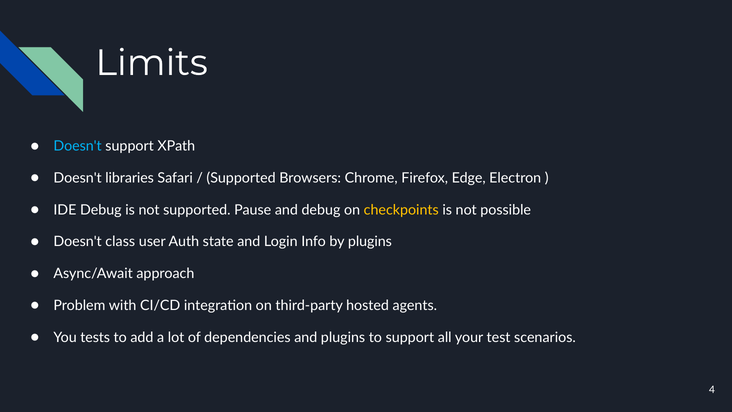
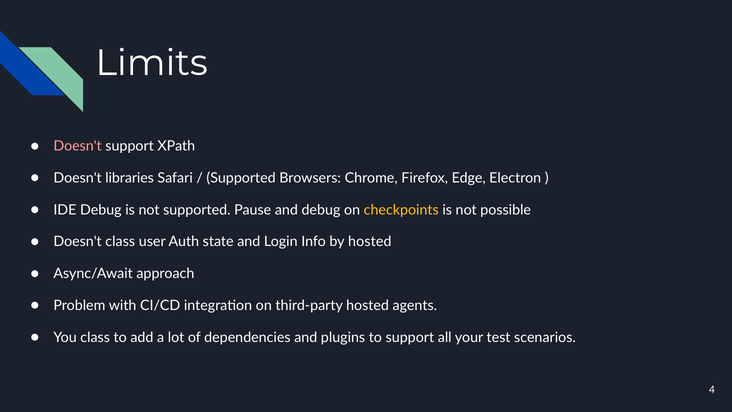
Doesn't at (78, 146) colour: light blue -> pink
by plugins: plugins -> hosted
You tests: tests -> class
